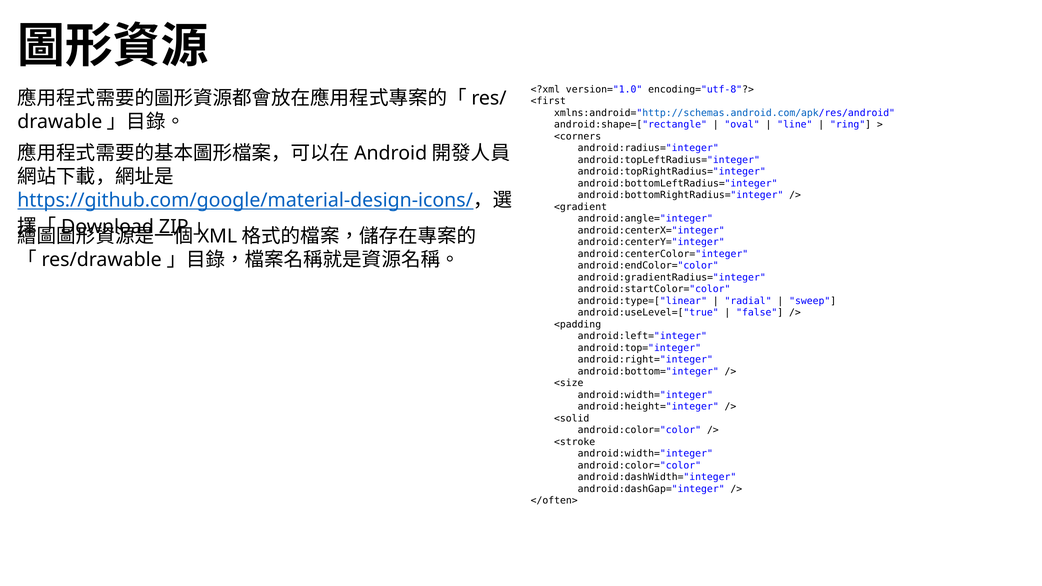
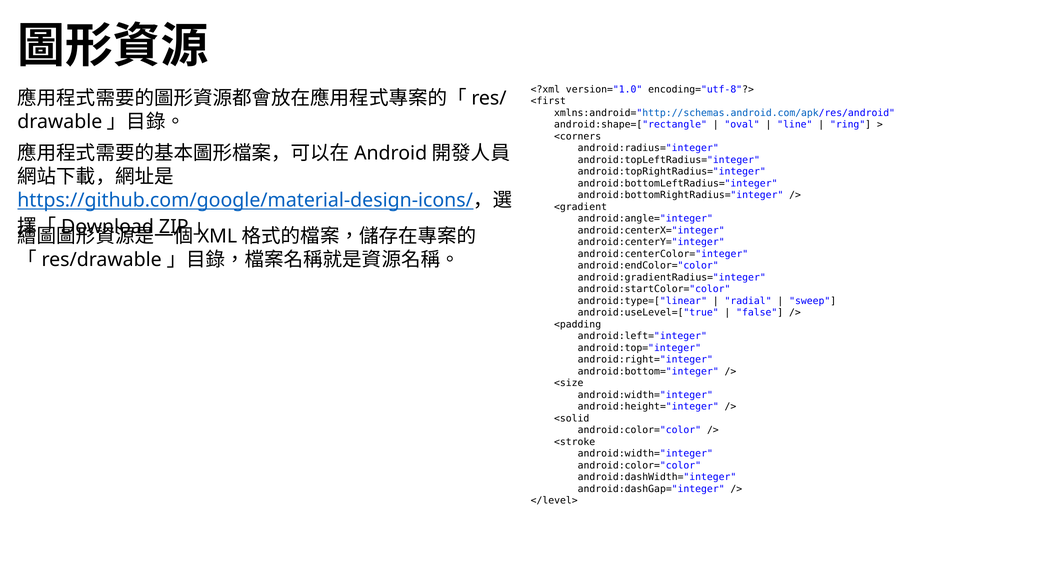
</often>: </often> -> </level>
